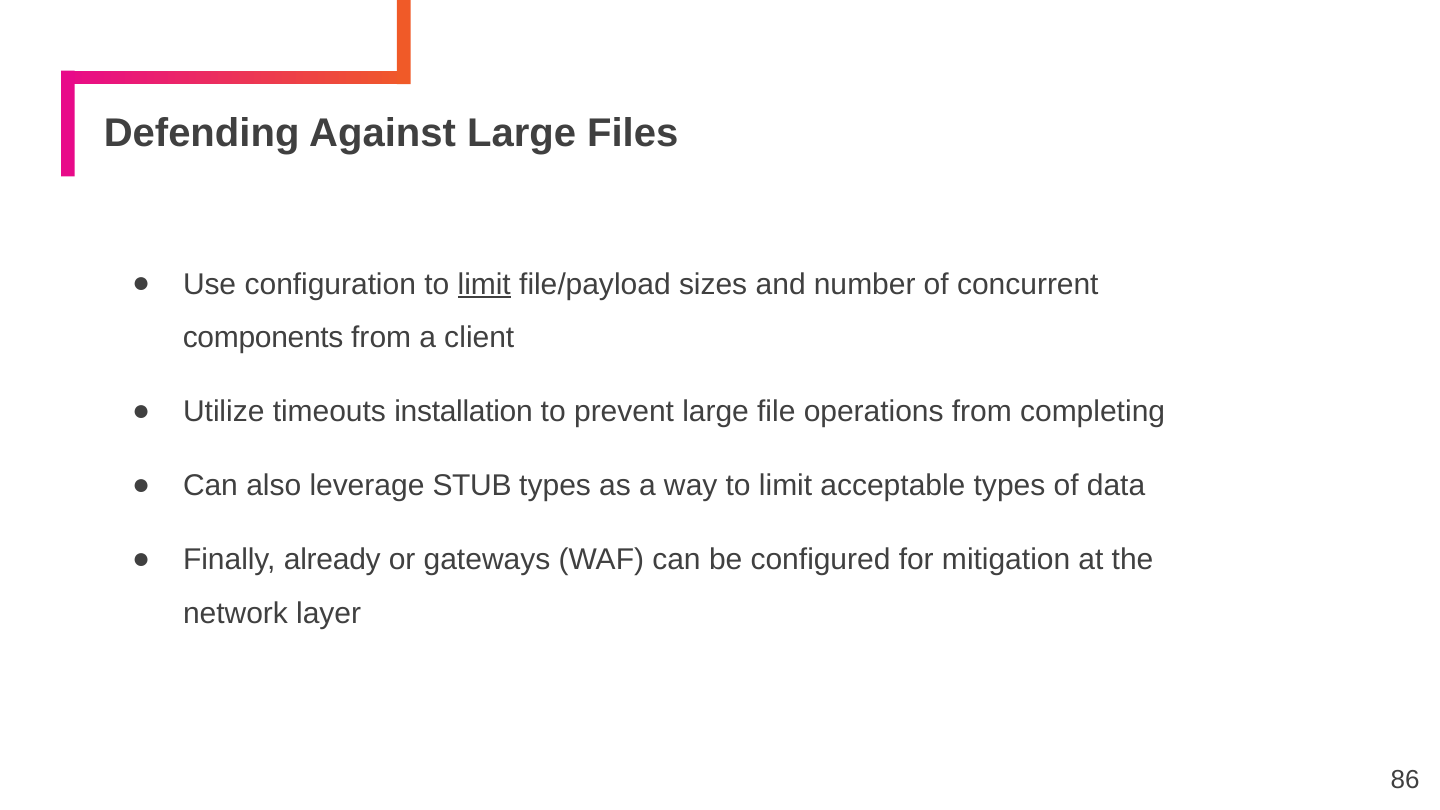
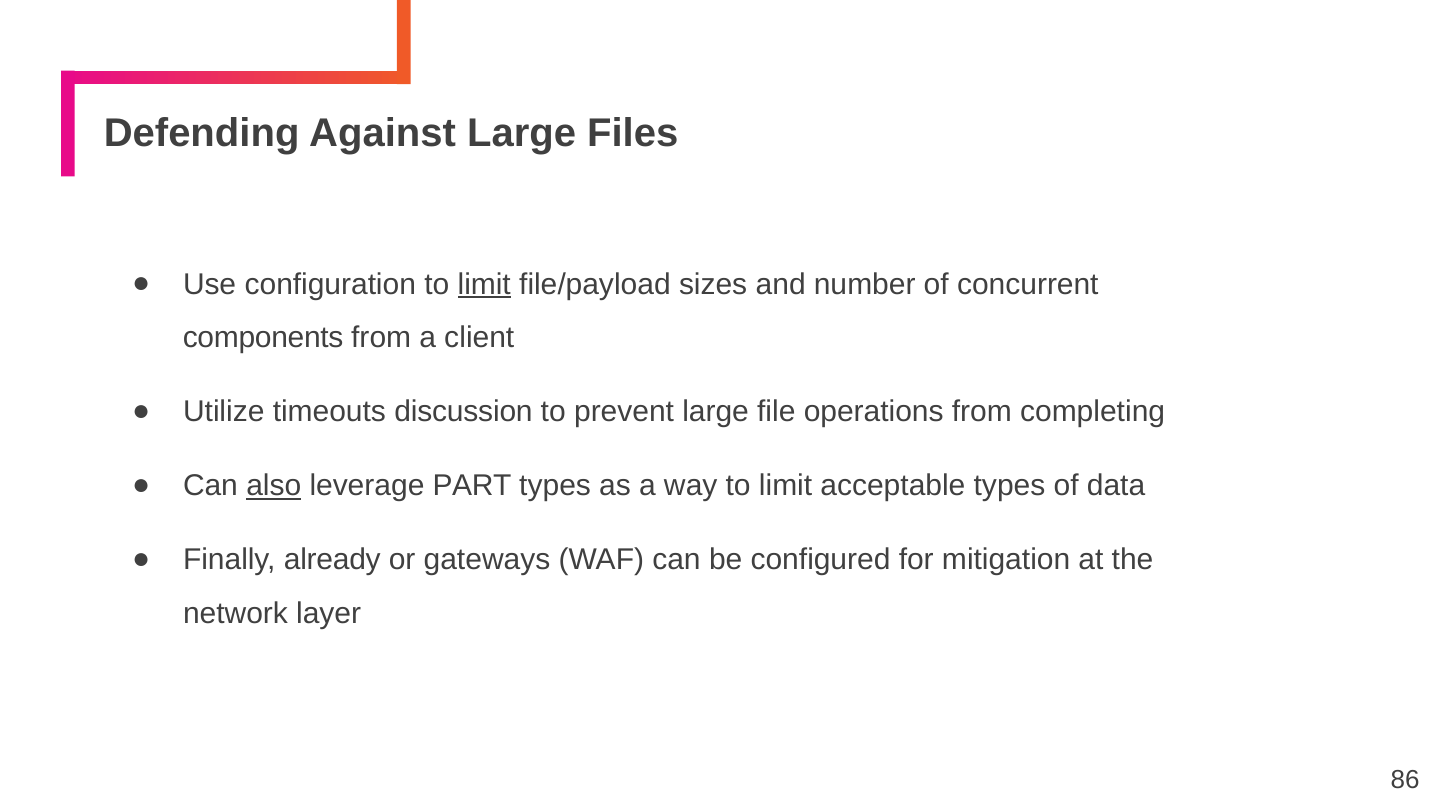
installation: installation -> discussion
also underline: none -> present
STUB: STUB -> PART
